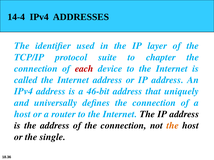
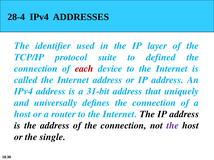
14-4: 14-4 -> 28-4
chapter: chapter -> defined
46-bit: 46-bit -> 31-bit
the at (173, 126) colour: orange -> purple
